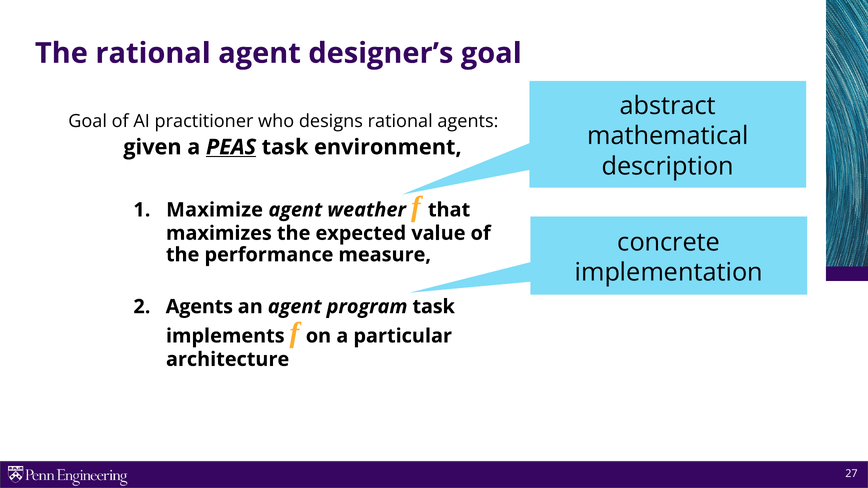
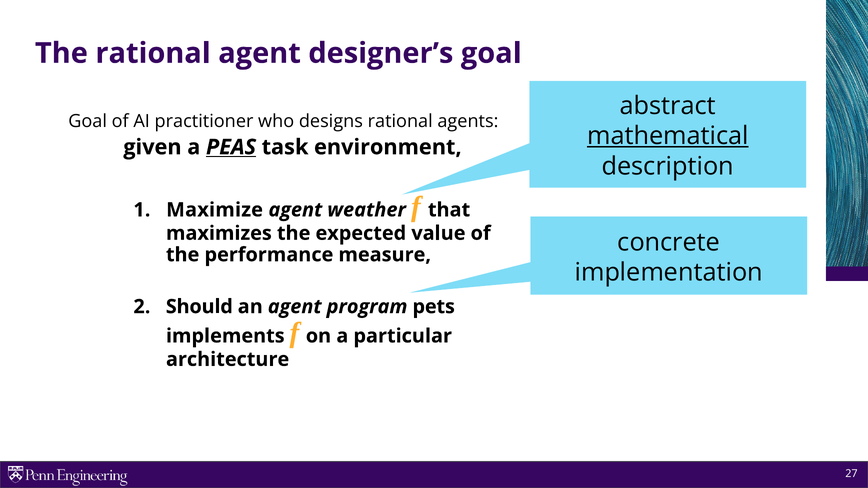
mathematical underline: none -> present
Agents at (199, 307): Agents -> Should
program task: task -> pets
